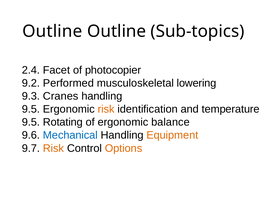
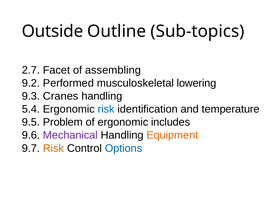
Outline at (52, 31): Outline -> Outside
2.4: 2.4 -> 2.7
photocopier: photocopier -> assembling
9.5 at (31, 109): 9.5 -> 5.4
risk at (106, 109) colour: orange -> blue
Rotating: Rotating -> Problem
balance: balance -> includes
Mechanical colour: blue -> purple
Options colour: orange -> blue
